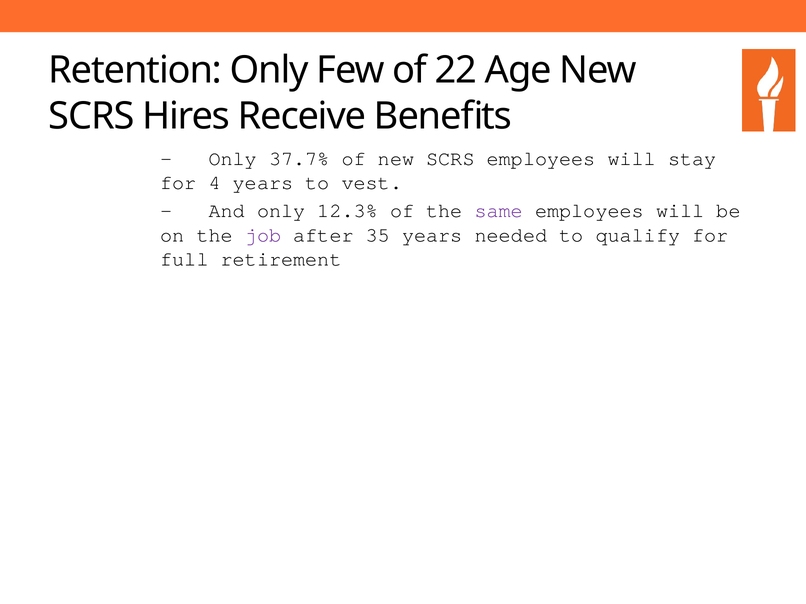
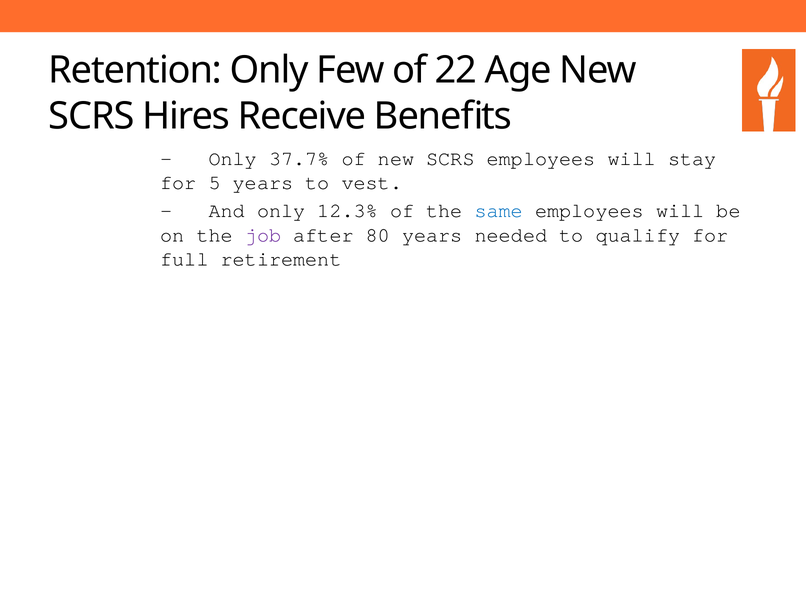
4: 4 -> 5
same colour: purple -> blue
35: 35 -> 80
